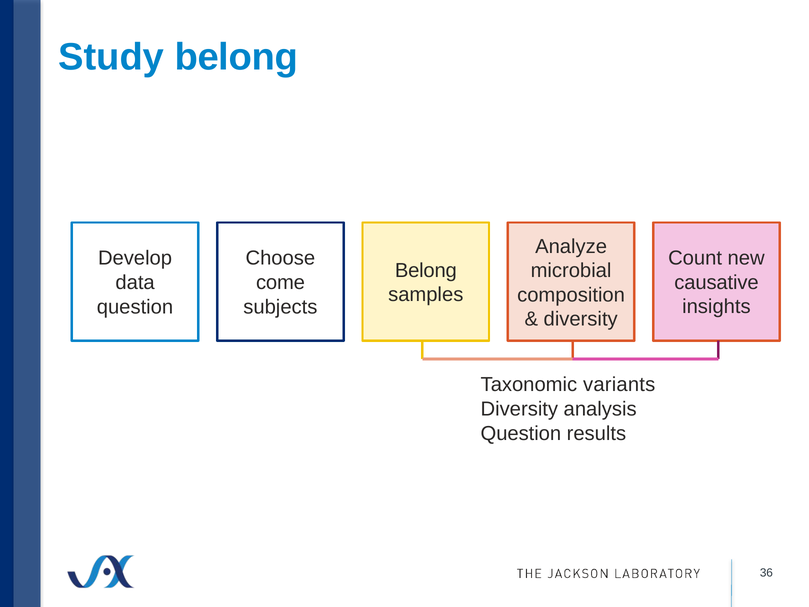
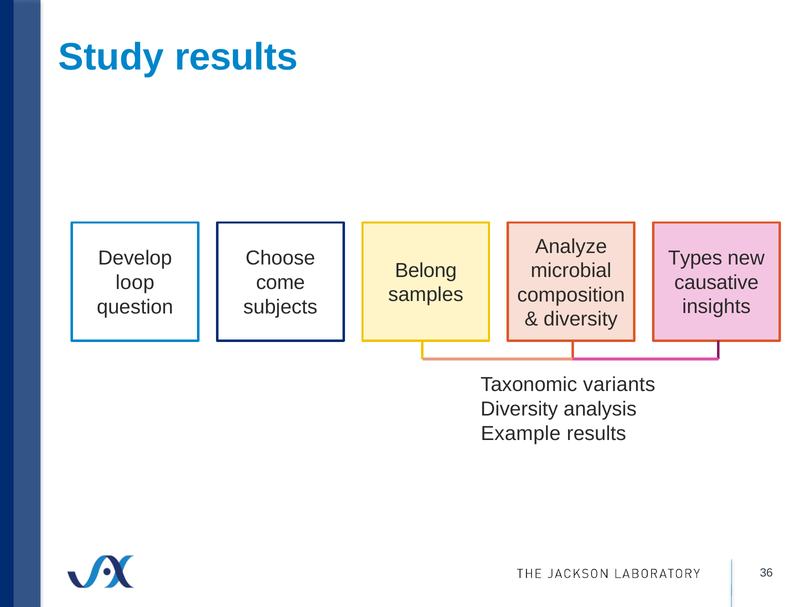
Study belong: belong -> results
Count: Count -> Types
data: data -> loop
Question at (521, 433): Question -> Example
